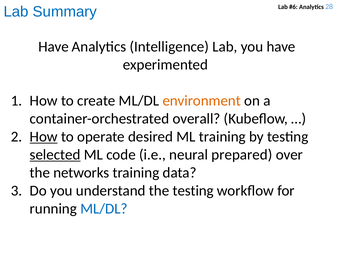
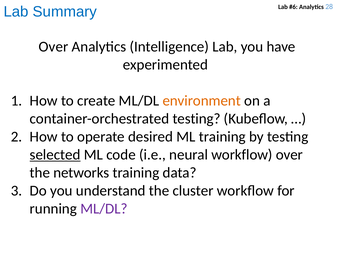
Have at (54, 47): Have -> Over
container-orchestrated overall: overall -> testing
How at (44, 137) underline: present -> none
neural prepared: prepared -> workflow
the testing: testing -> cluster
ML/DL at (104, 208) colour: blue -> purple
